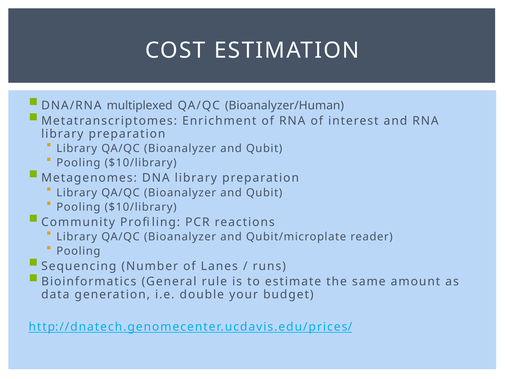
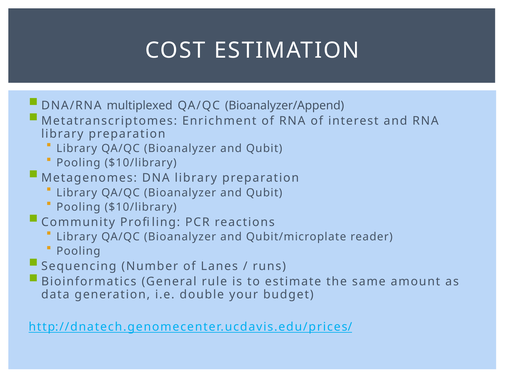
Bioanalyzer/Human: Bioanalyzer/Human -> Bioanalyzer/Append
